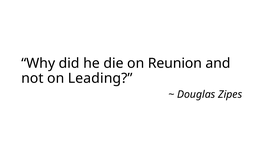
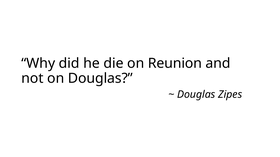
on Leading: Leading -> Douglas
